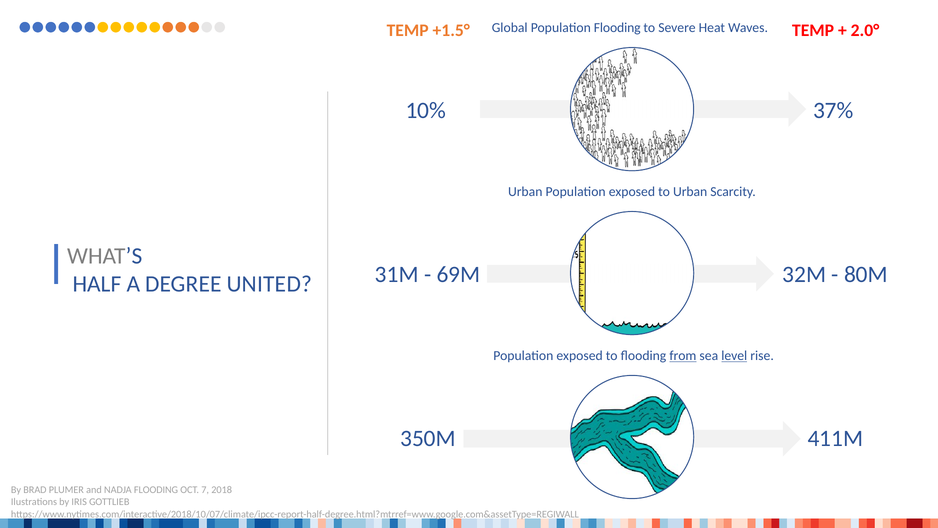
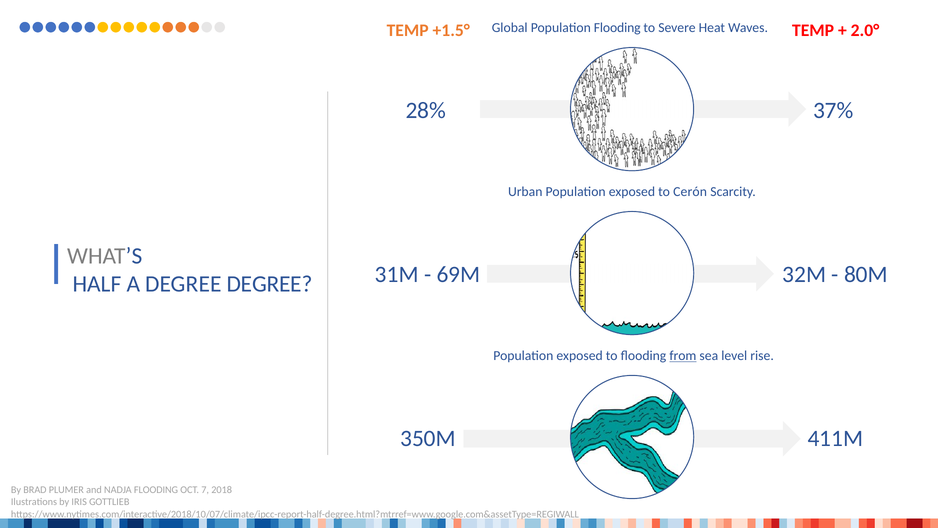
10%: 10% -> 28%
to Urban: Urban -> Cerón
DEGREE UNITED: UNITED -> DEGREE
level underline: present -> none
